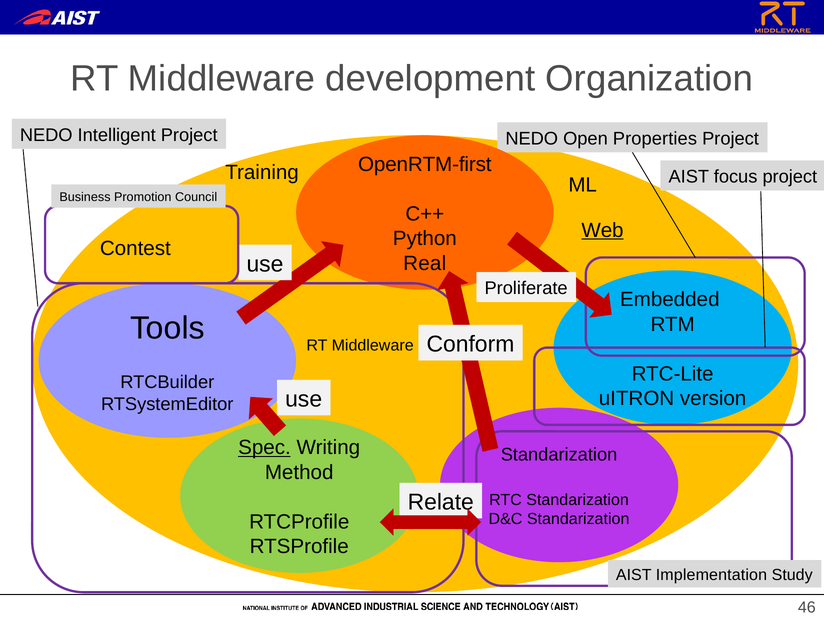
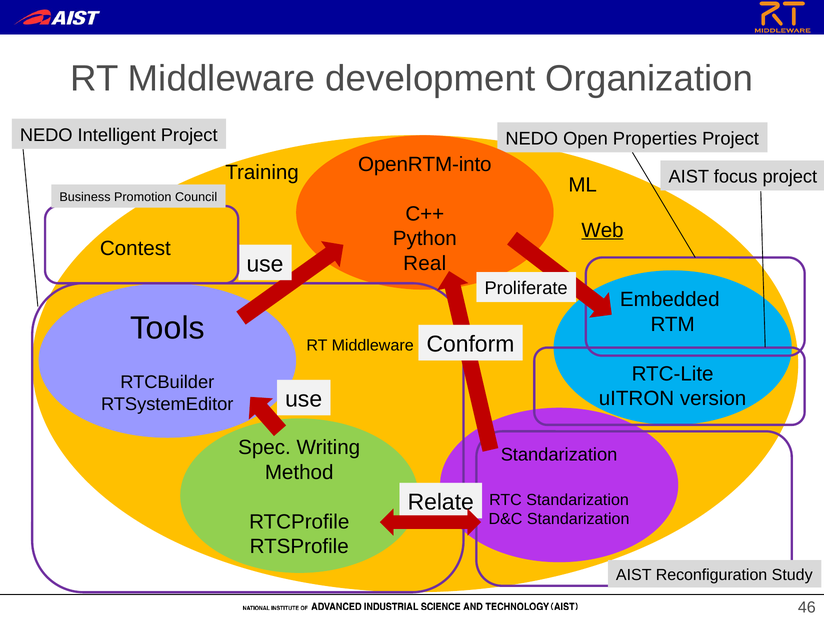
OpenRTM-first: OpenRTM-first -> OpenRTM-into
Spec underline: present -> none
Implementation: Implementation -> Reconfiguration
